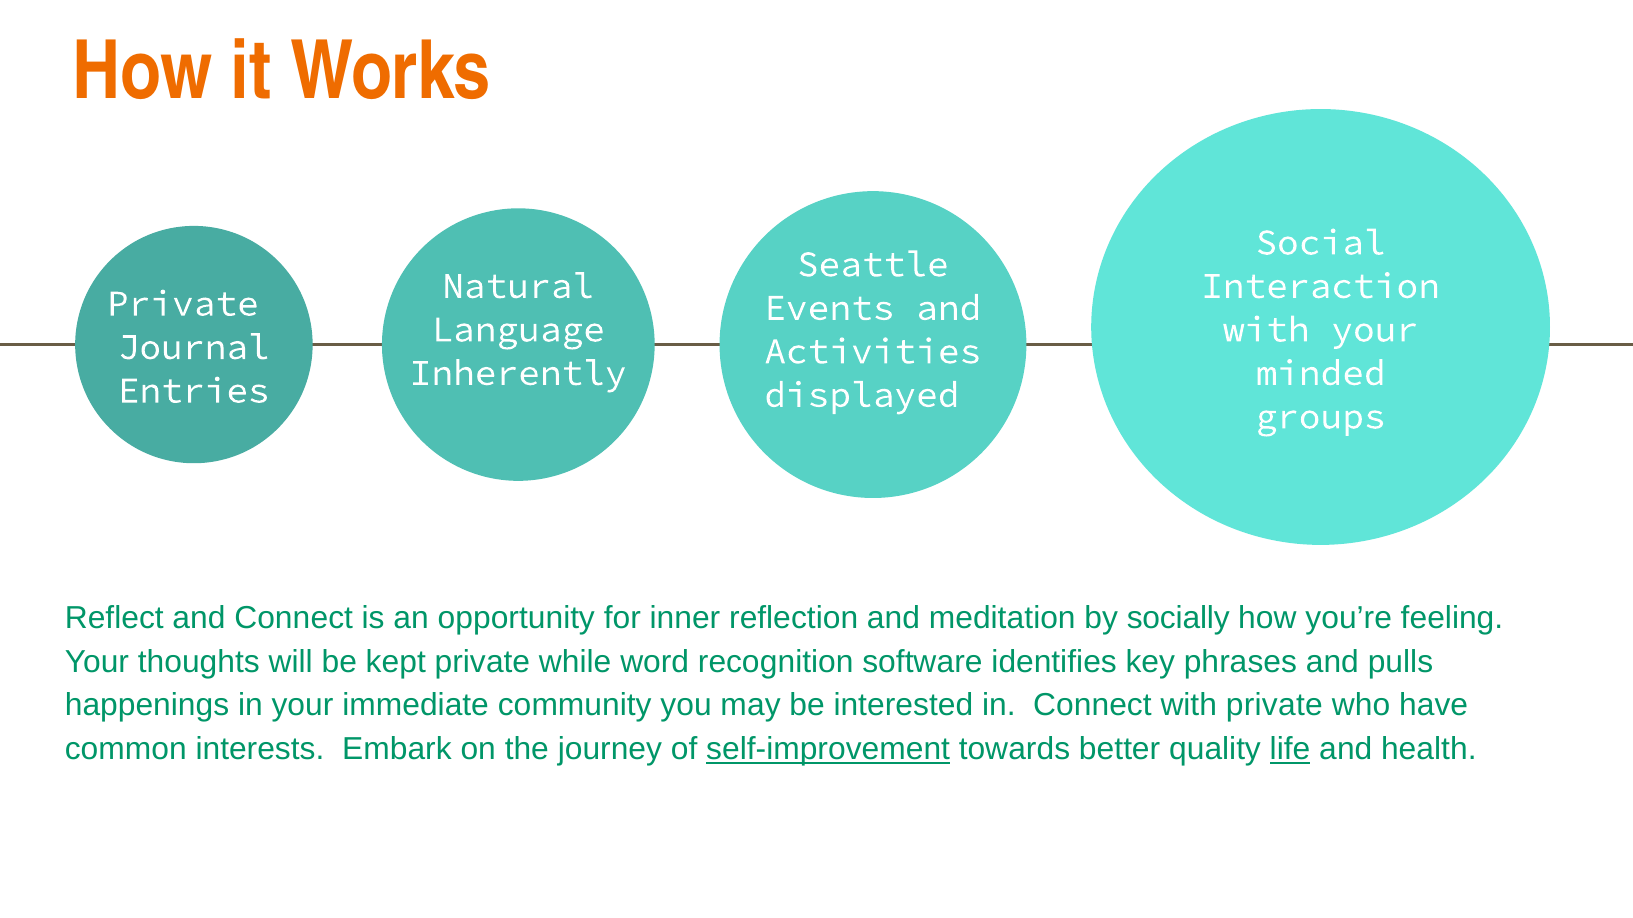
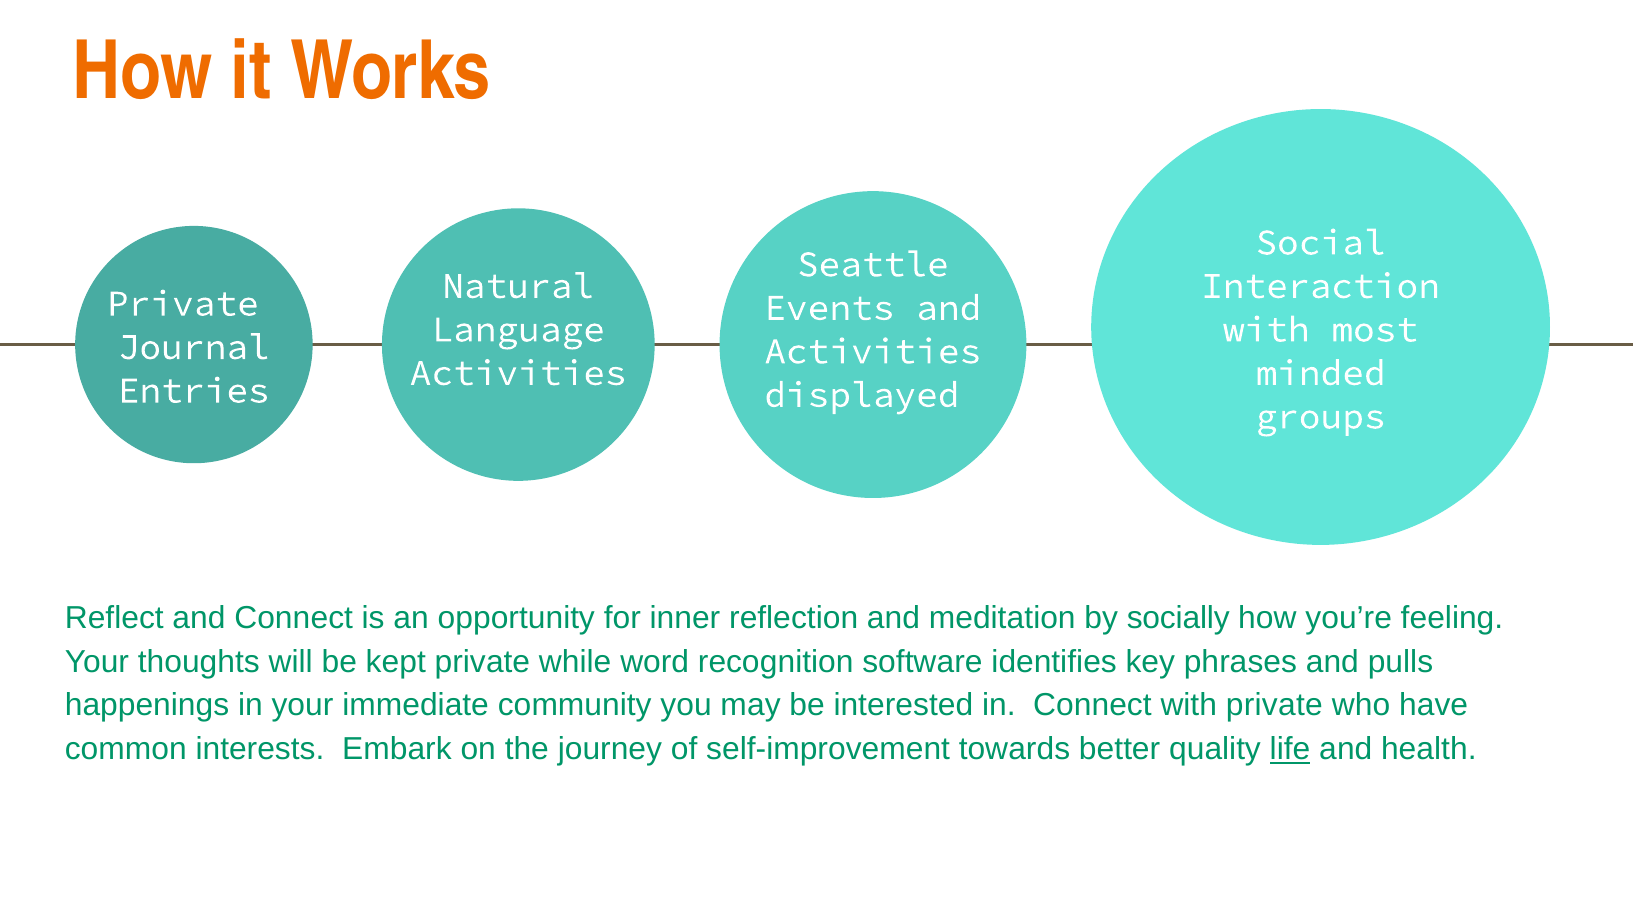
with your: your -> most
Inherently at (518, 373): Inherently -> Activities
self-improvement underline: present -> none
